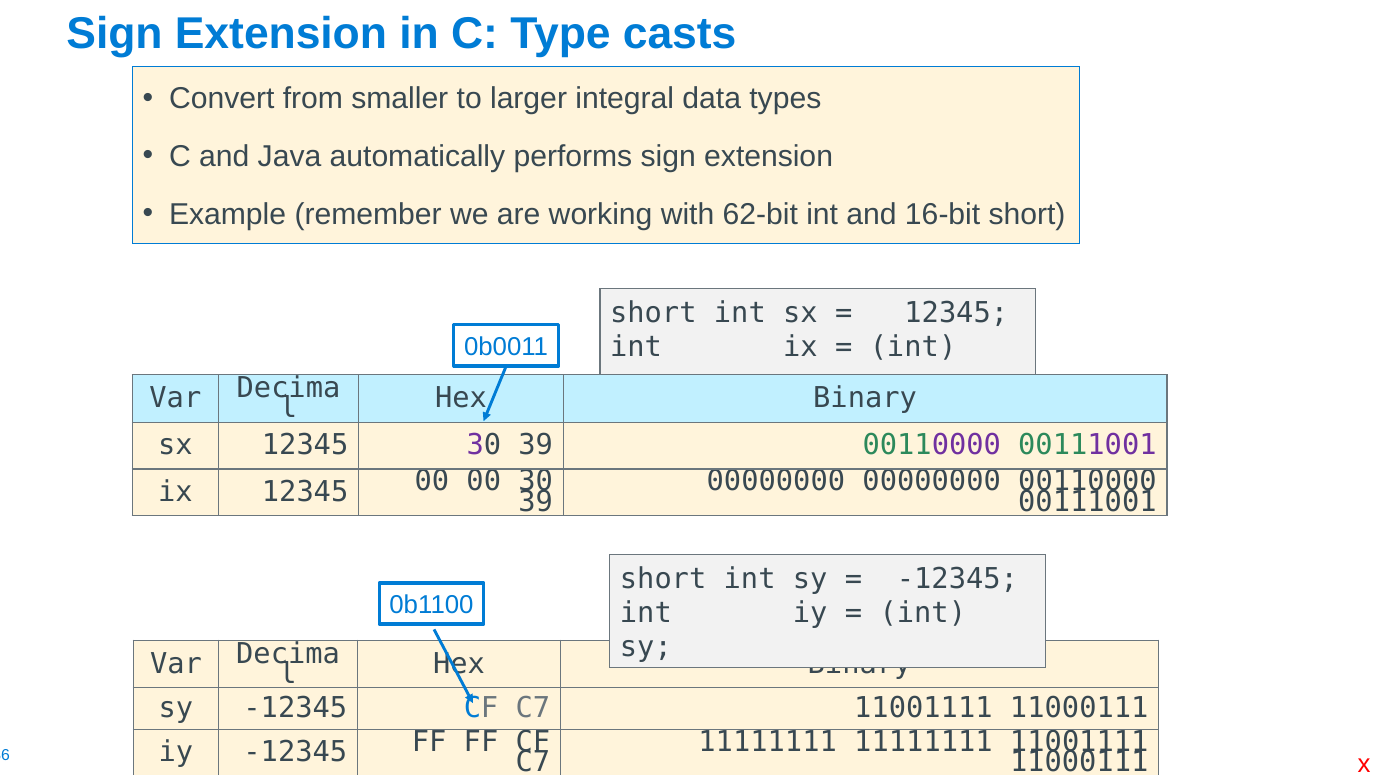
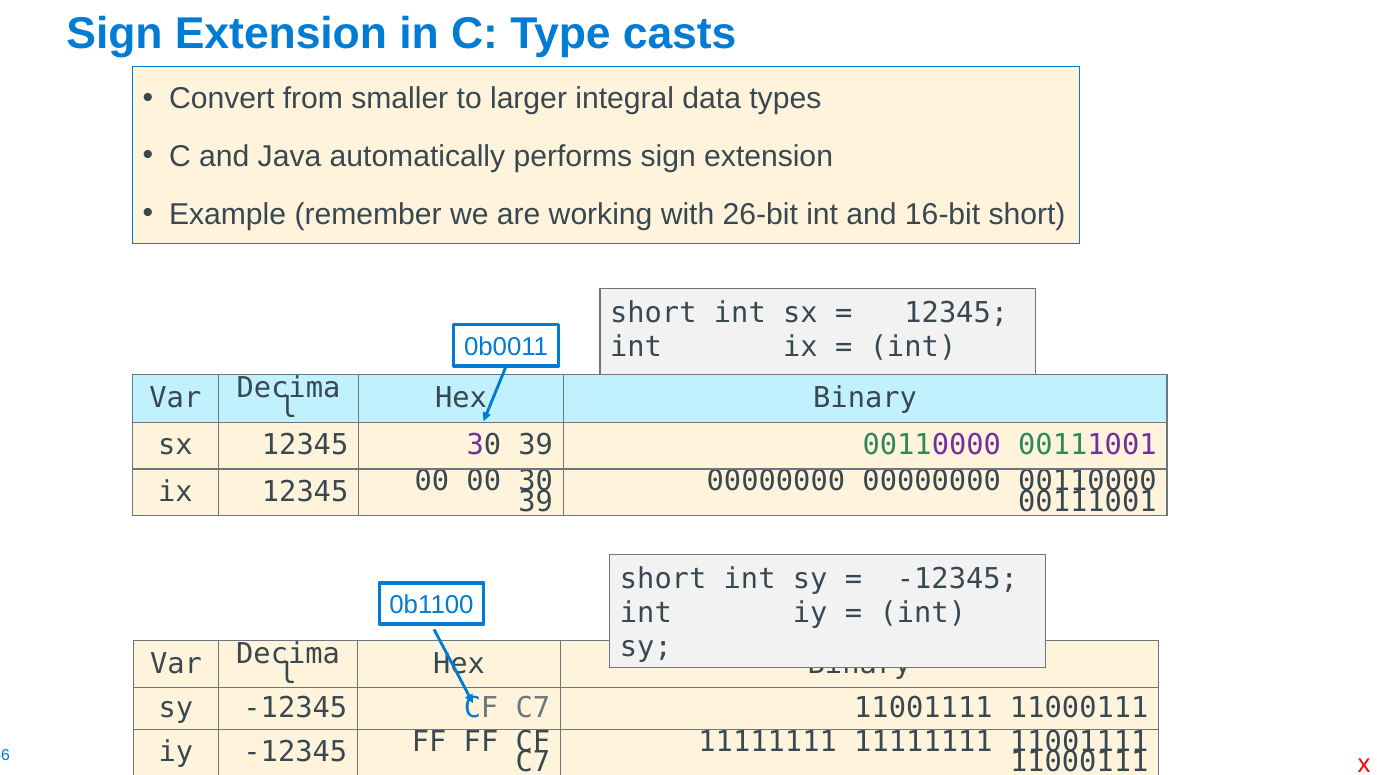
62-bit: 62-bit -> 26-bit
